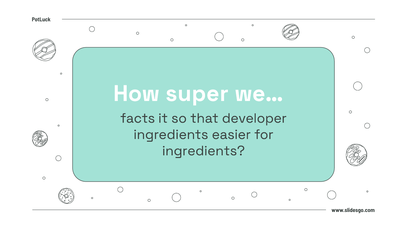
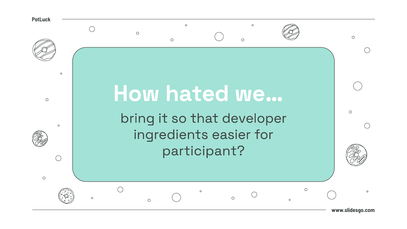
super: super -> hated
facts: facts -> bring
ingredients at (204, 151): ingredients -> participant
